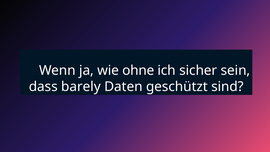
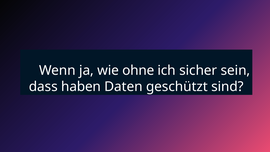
barely: barely -> haben
